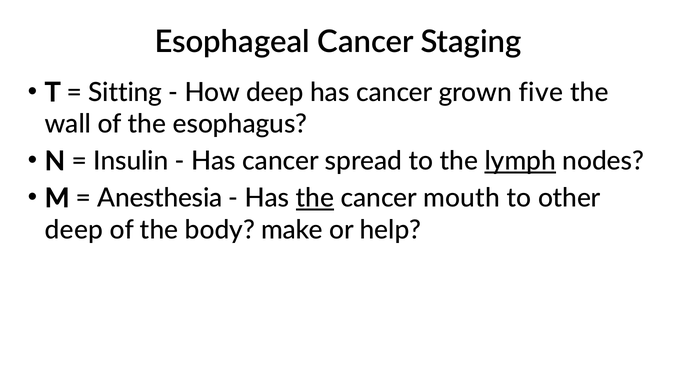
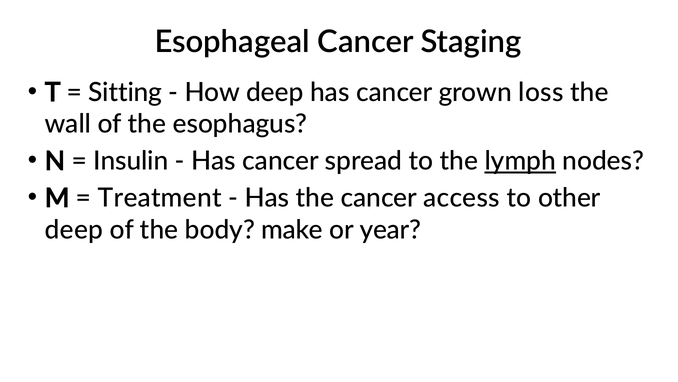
five: five -> loss
Anesthesia: Anesthesia -> Treatment
the at (315, 198) underline: present -> none
mouth: mouth -> access
help: help -> year
